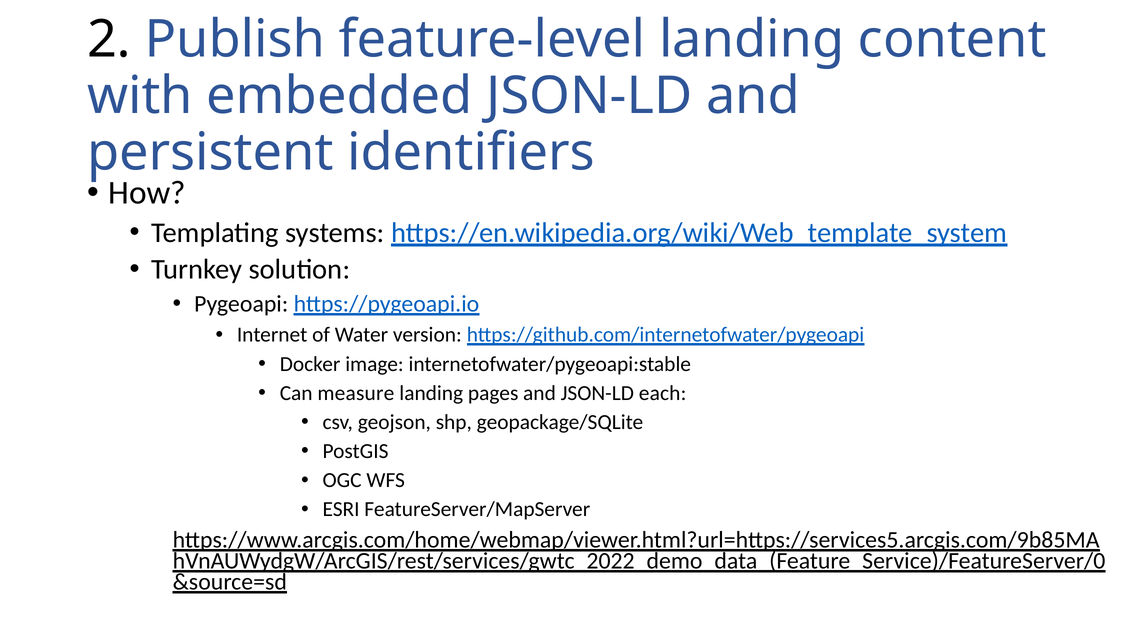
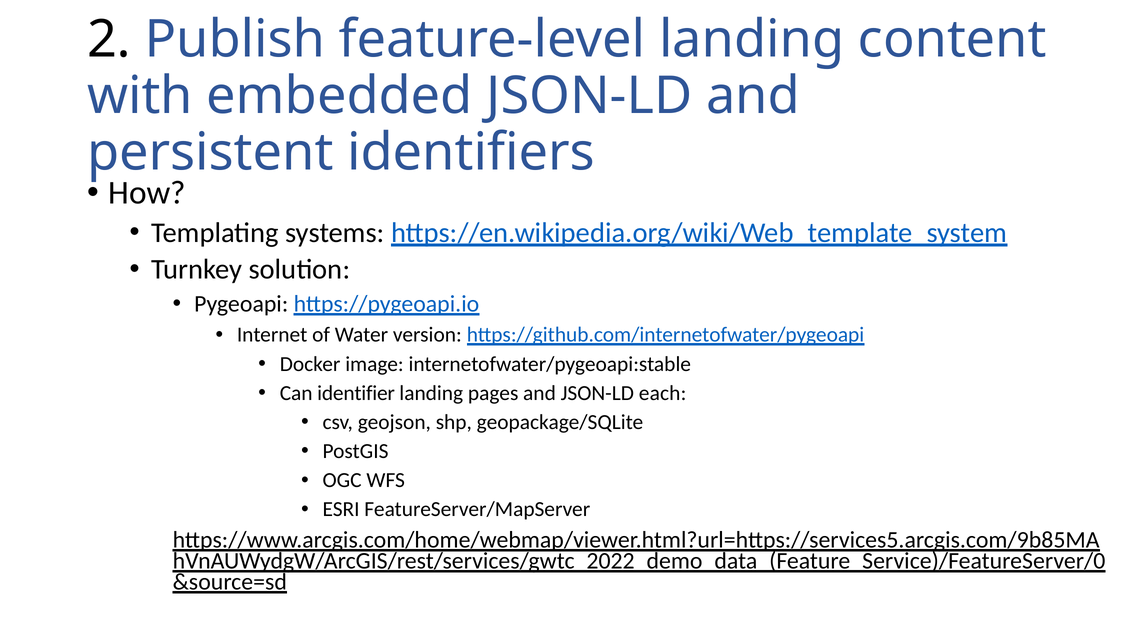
measure: measure -> identifier
